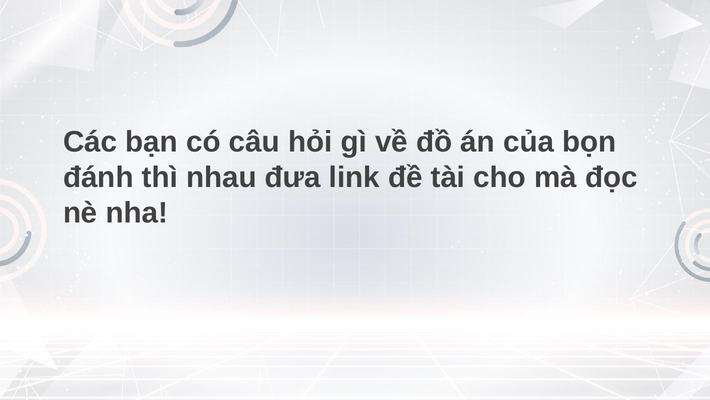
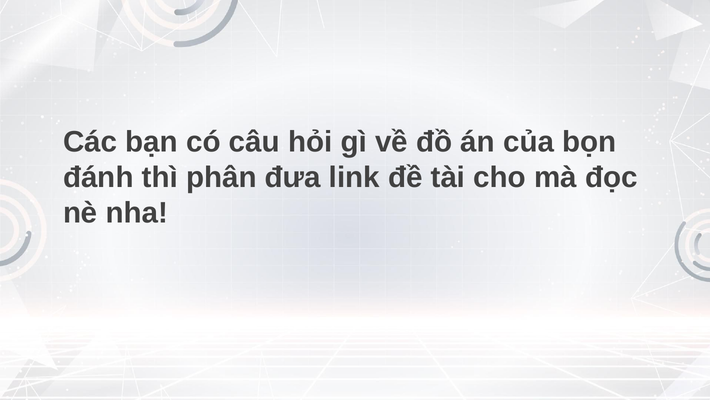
nhau: nhau -> phân
